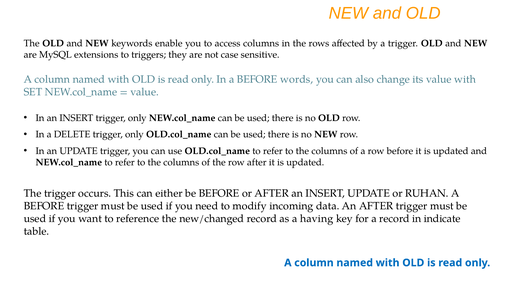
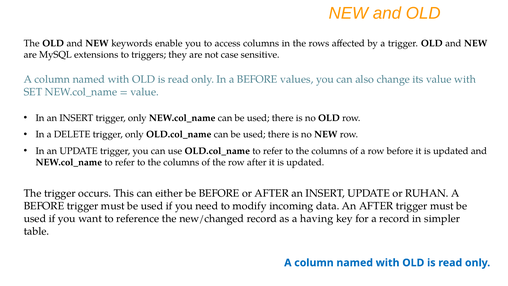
words: words -> values
indicate: indicate -> simpler
